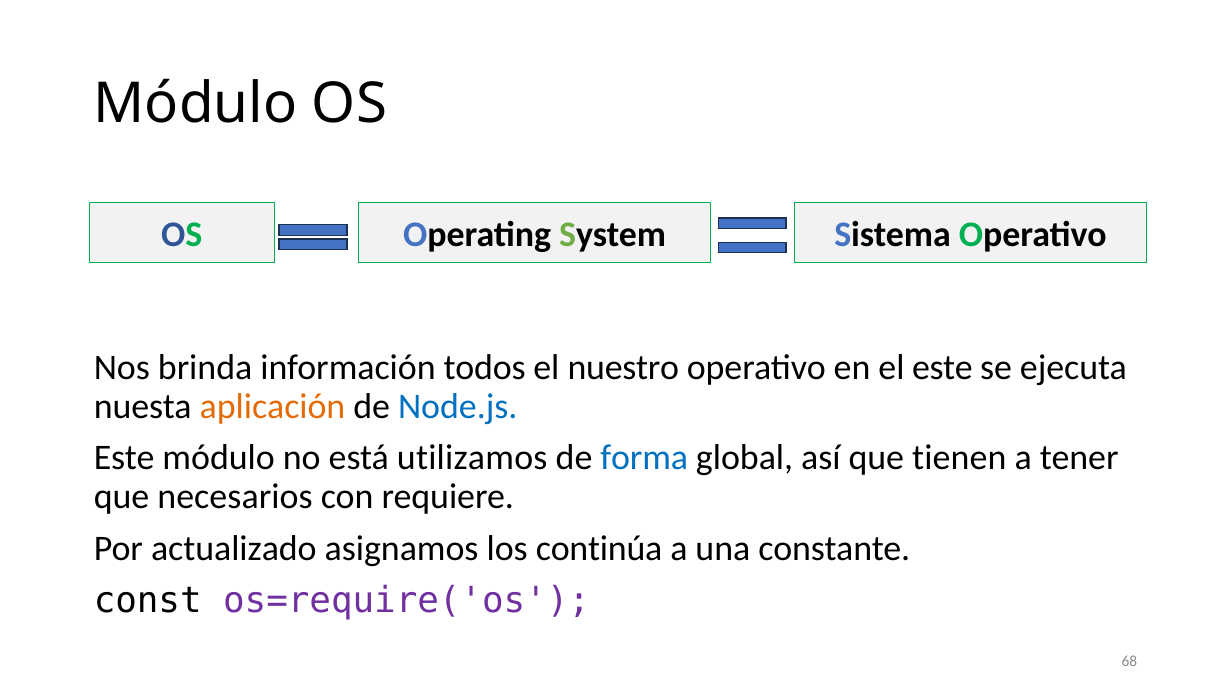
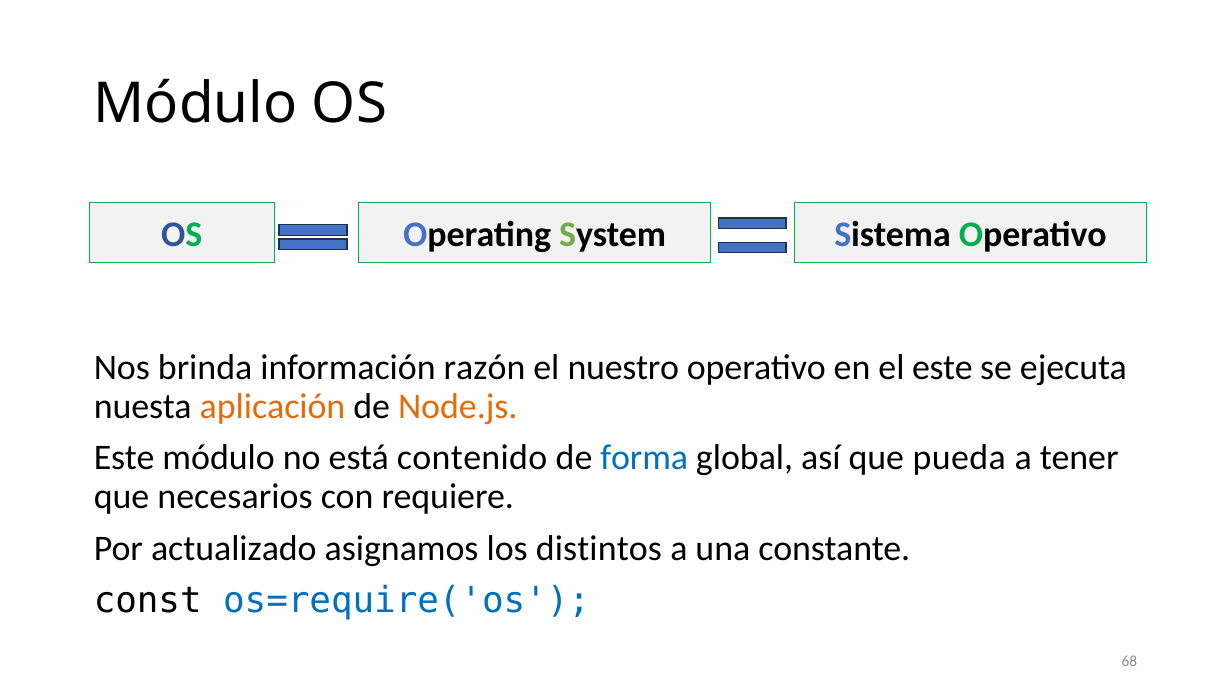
todos: todos -> razón
Node.js colour: blue -> orange
utilizamos: utilizamos -> contenido
tienen: tienen -> pueda
continúa: continúa -> distintos
os=require('os colour: purple -> blue
